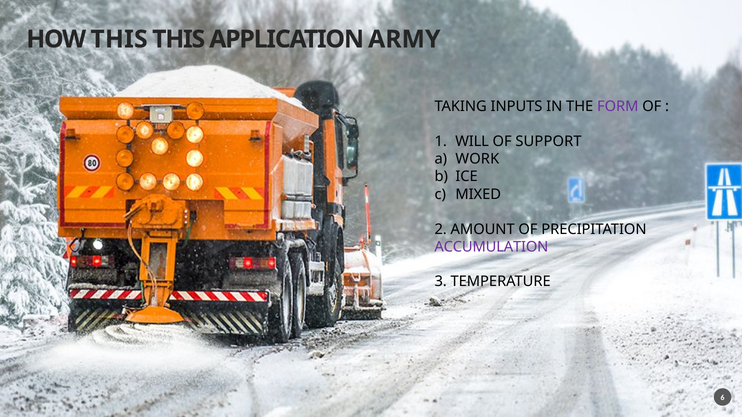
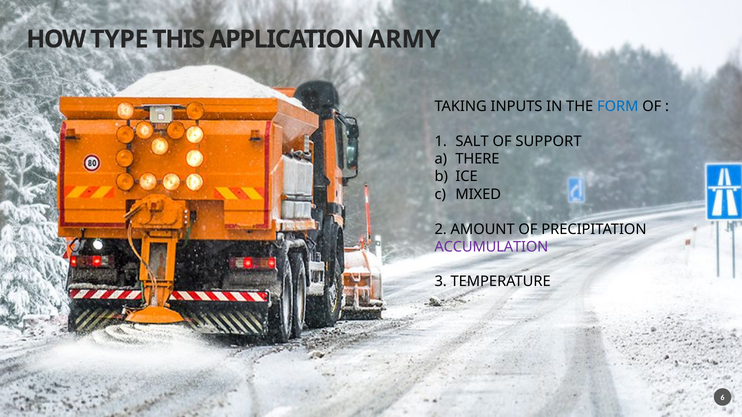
HOW THIS: THIS -> TYPE
FORM colour: purple -> blue
WILL: WILL -> SALT
WORK: WORK -> THERE
